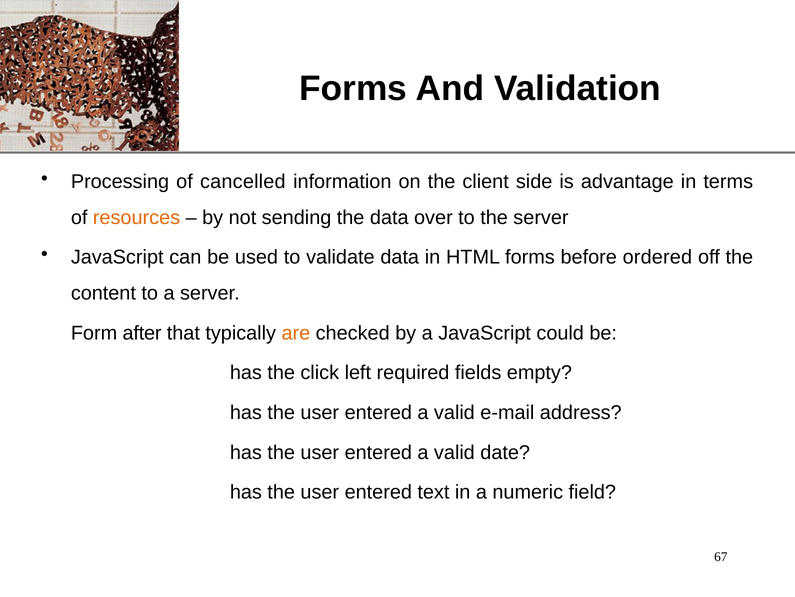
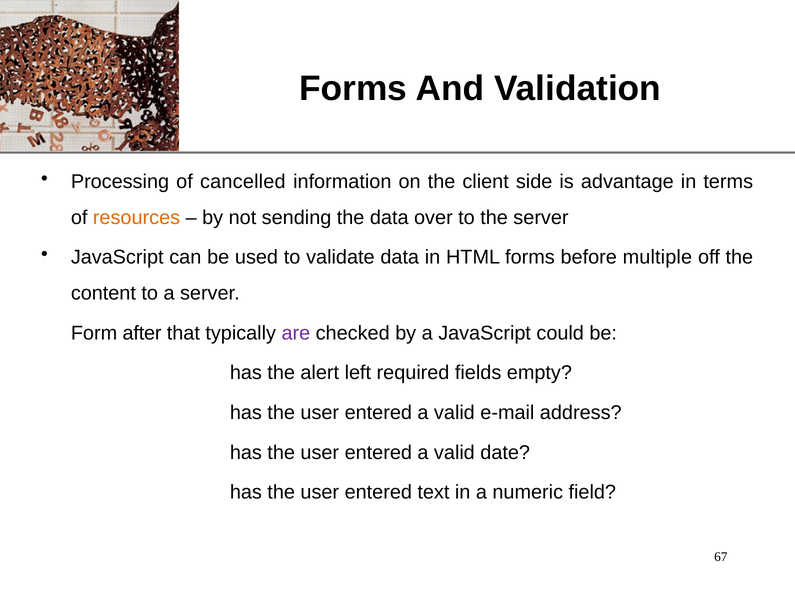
ordered: ordered -> multiple
are colour: orange -> purple
click: click -> alert
